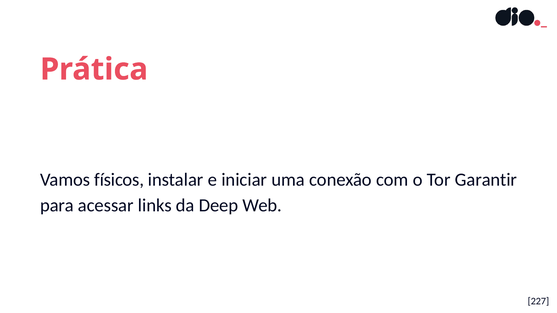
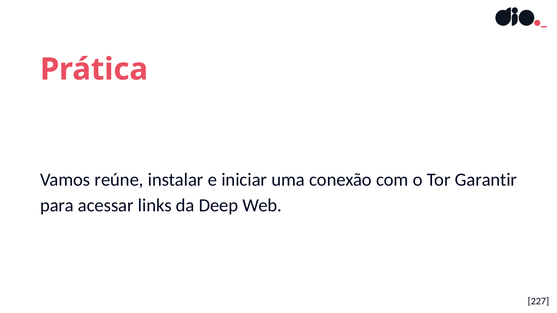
físicos: físicos -> reúne
